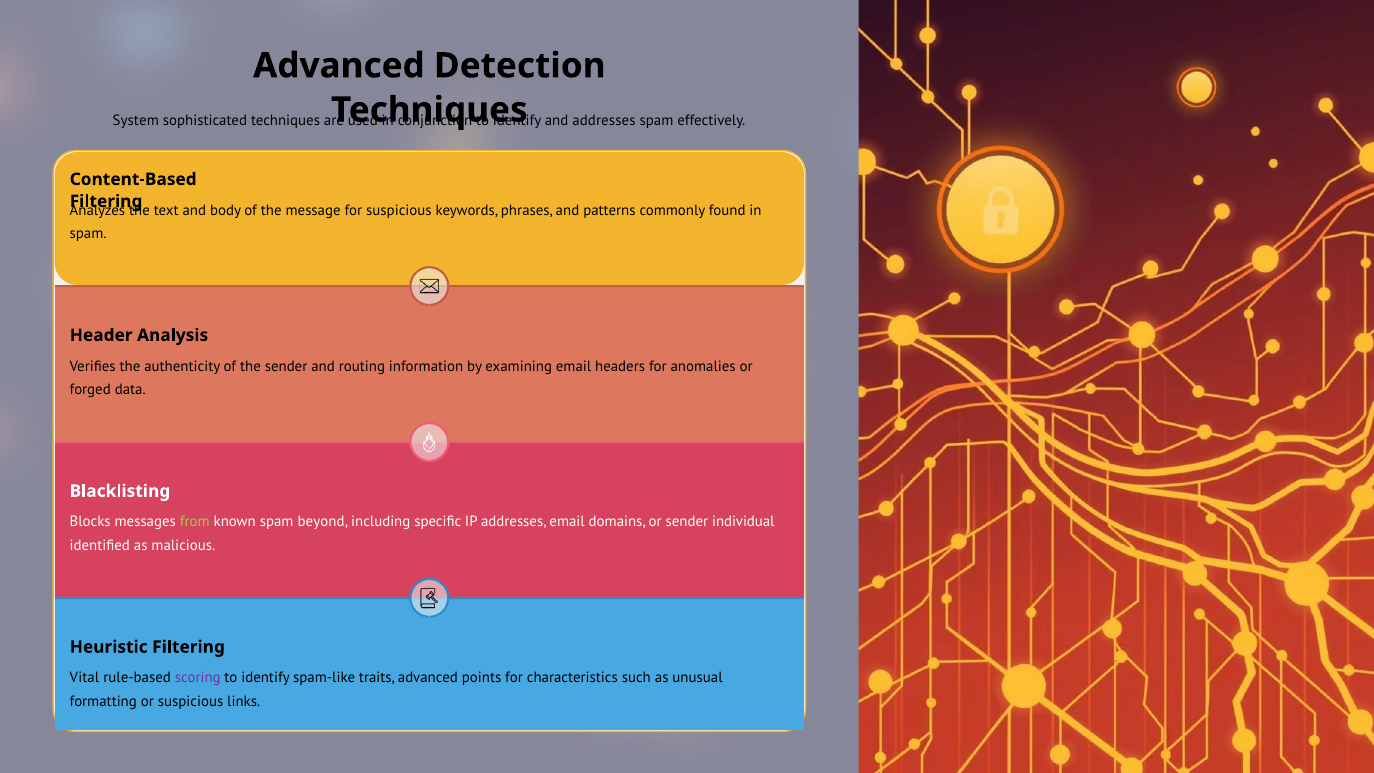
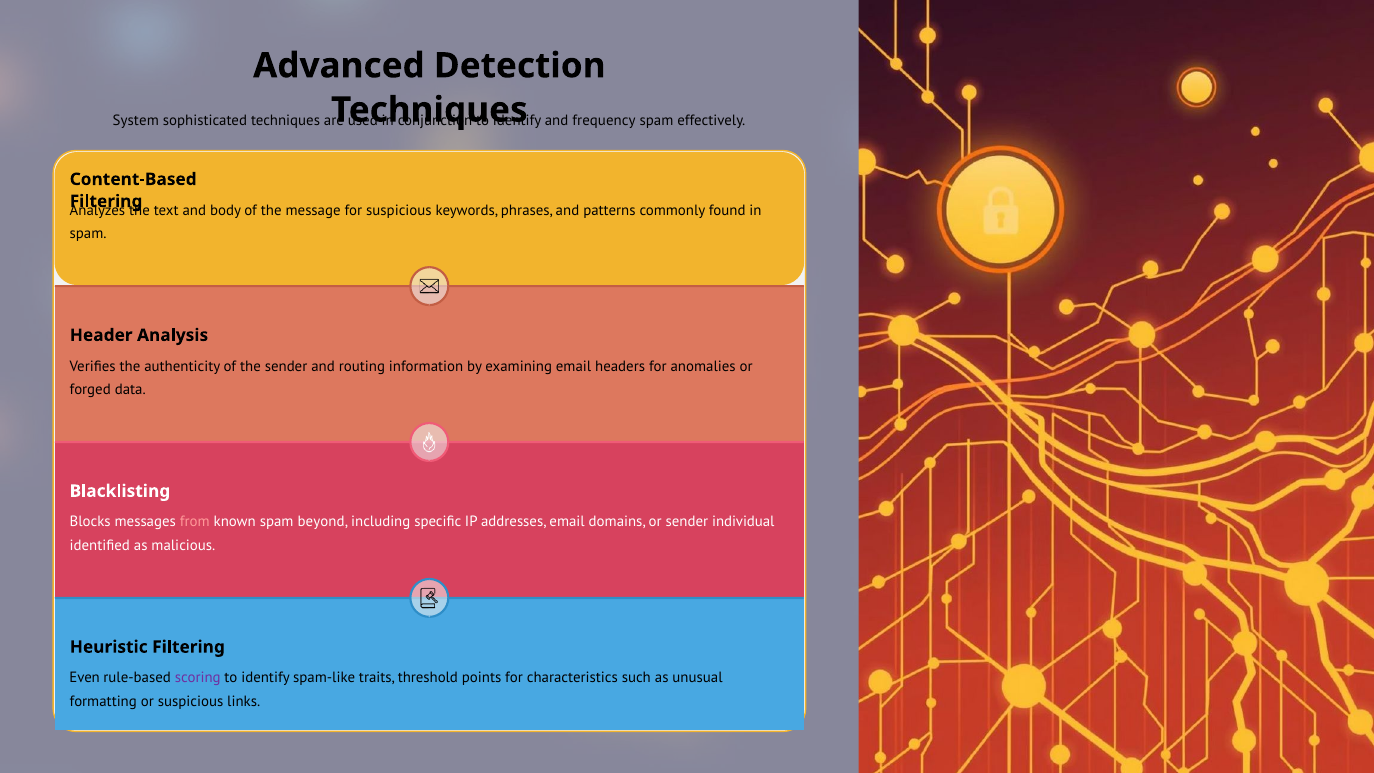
and addresses: addresses -> frequency
from colour: light green -> pink
Vital: Vital -> Even
traits advanced: advanced -> threshold
